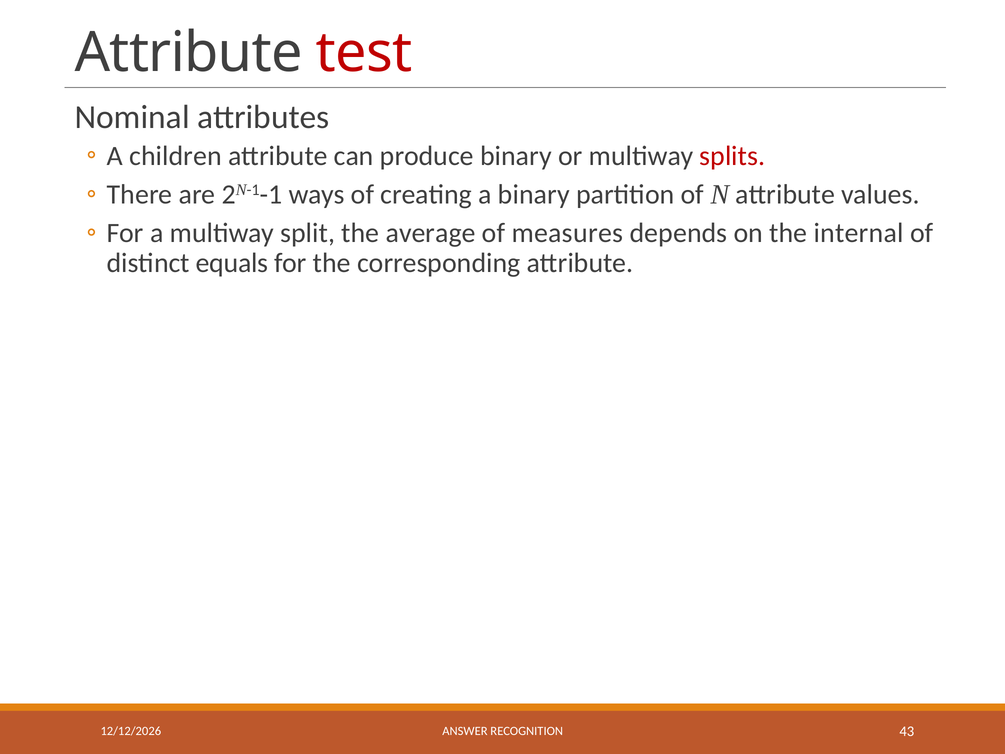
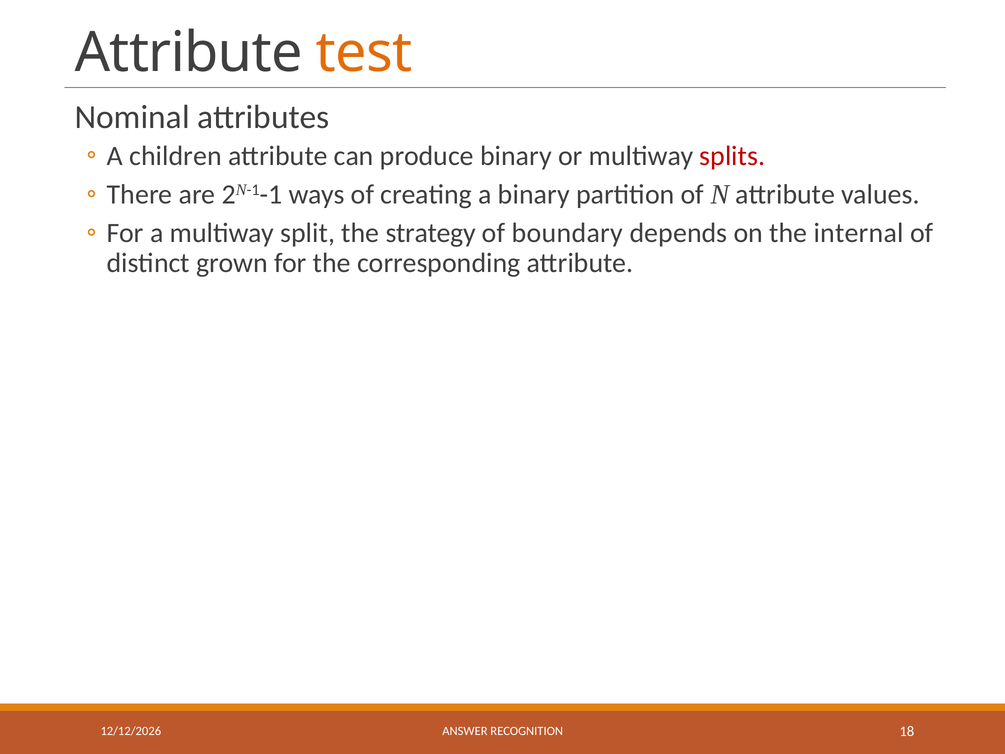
test colour: red -> orange
average: average -> strategy
measures: measures -> boundary
equals: equals -> grown
43: 43 -> 18
